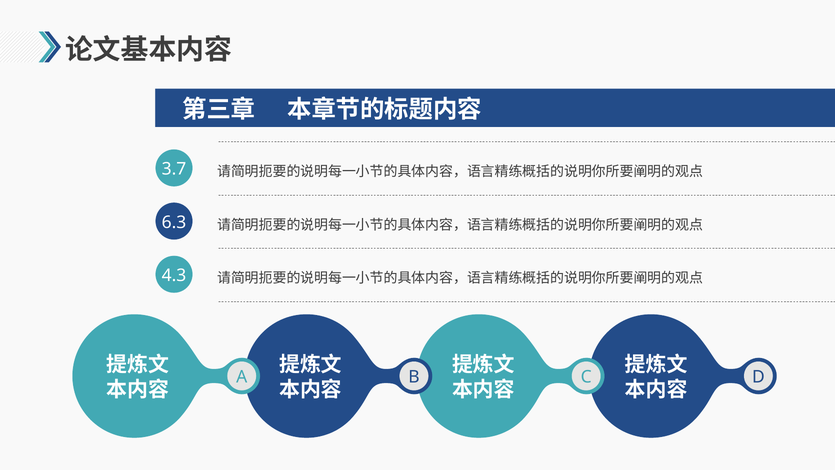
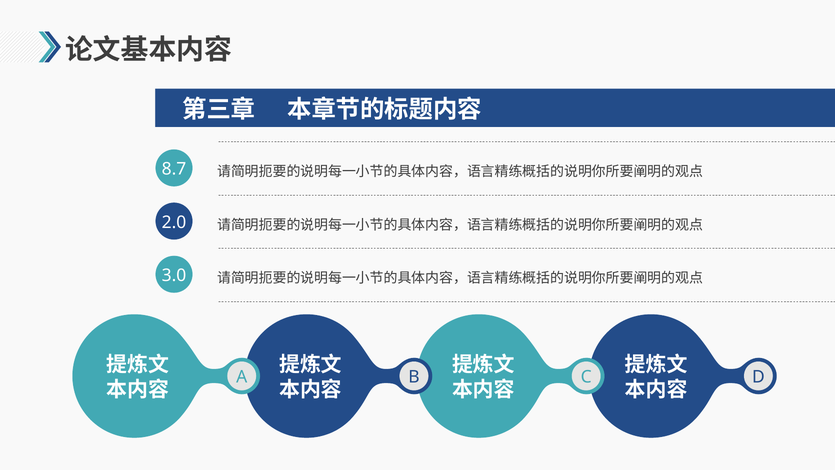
3.7: 3.7 -> 8.7
6.3: 6.3 -> 2.0
4.3: 4.3 -> 3.0
